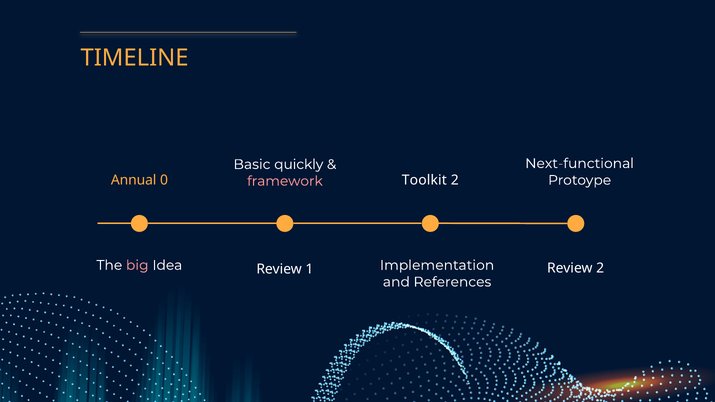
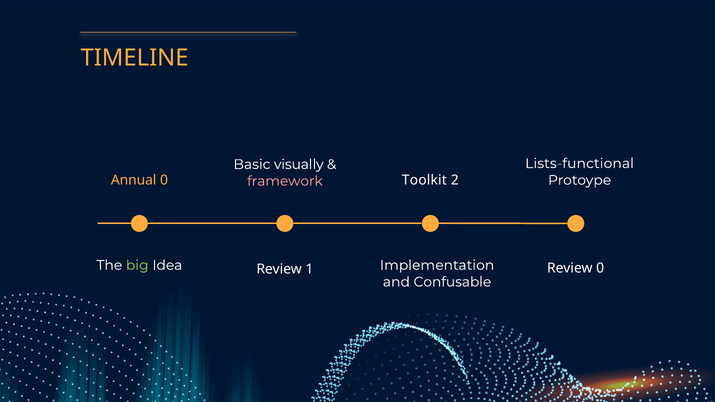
Next-functional: Next-functional -> Lists-functional
quickly: quickly -> visually
big colour: pink -> light green
Review 2: 2 -> 0
References: References -> Confusable
